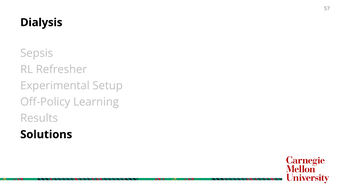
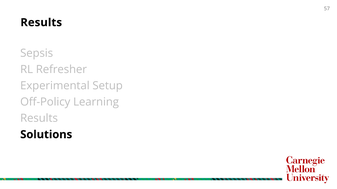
Dialysis at (41, 23): Dialysis -> Results
